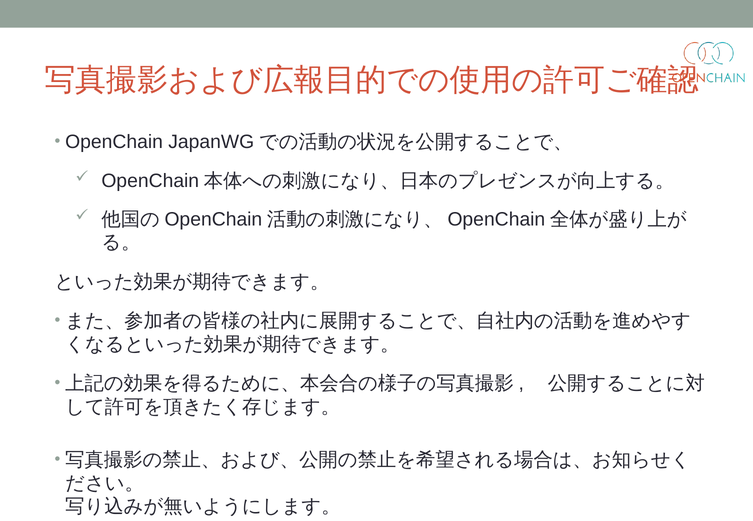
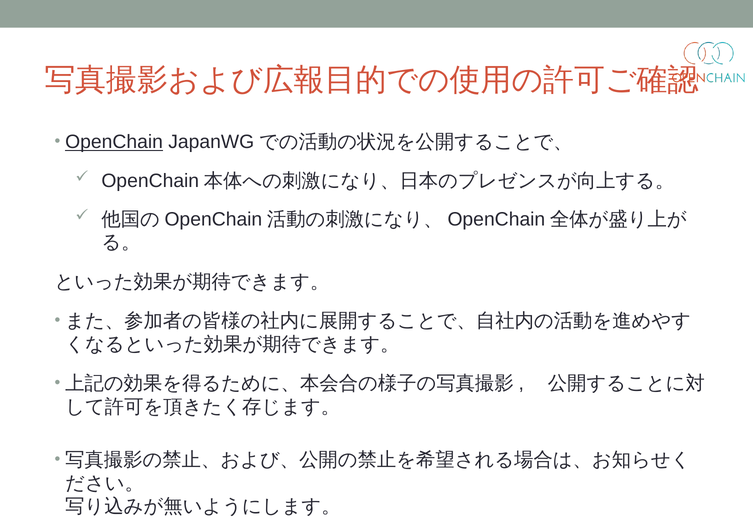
OpenChain underline: none -> present
